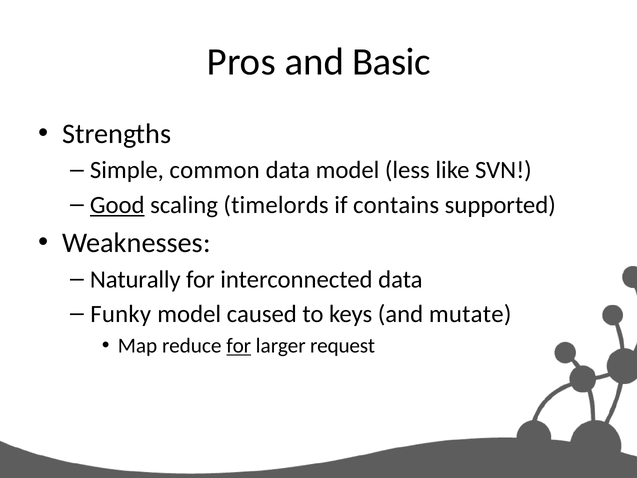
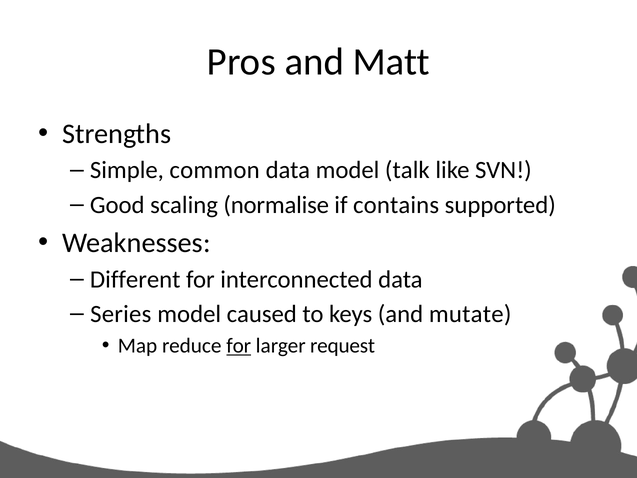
Basic: Basic -> Matt
less: less -> talk
Good underline: present -> none
timelords: timelords -> normalise
Naturally: Naturally -> Different
Funky: Funky -> Series
